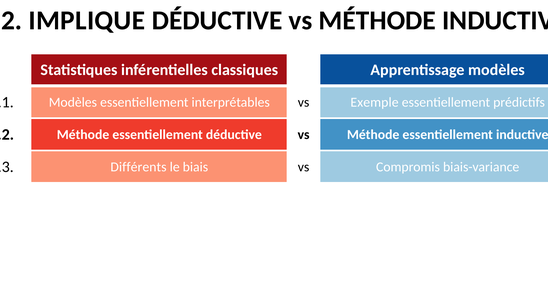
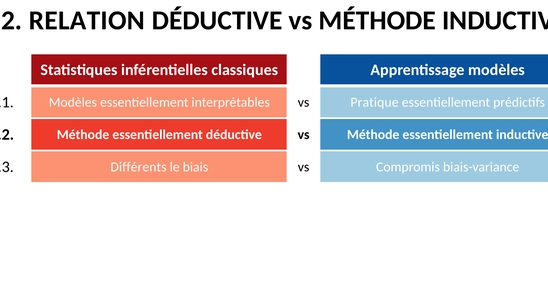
IMPLIQUE: IMPLIQUE -> RELATION
Exemple: Exemple -> Pratique
